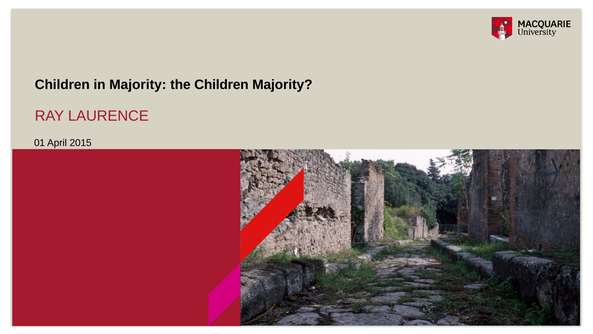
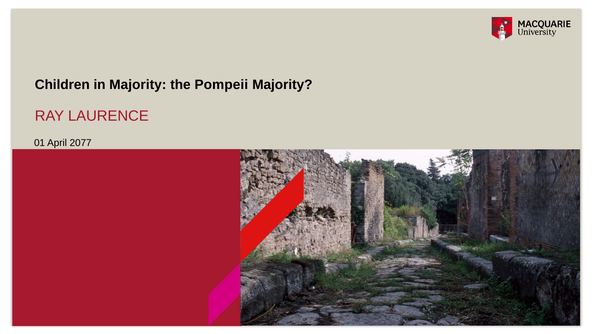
the Children: Children -> Pompeii
2015: 2015 -> 2077
